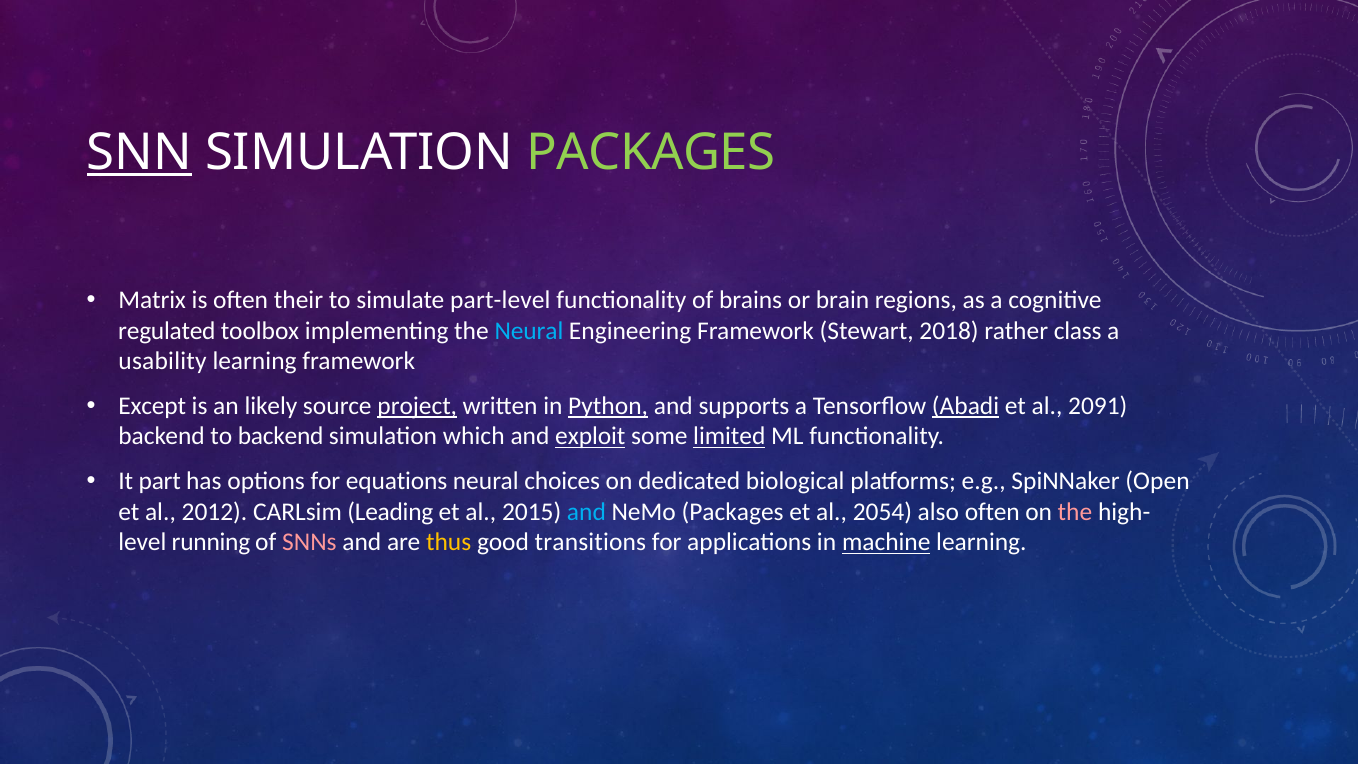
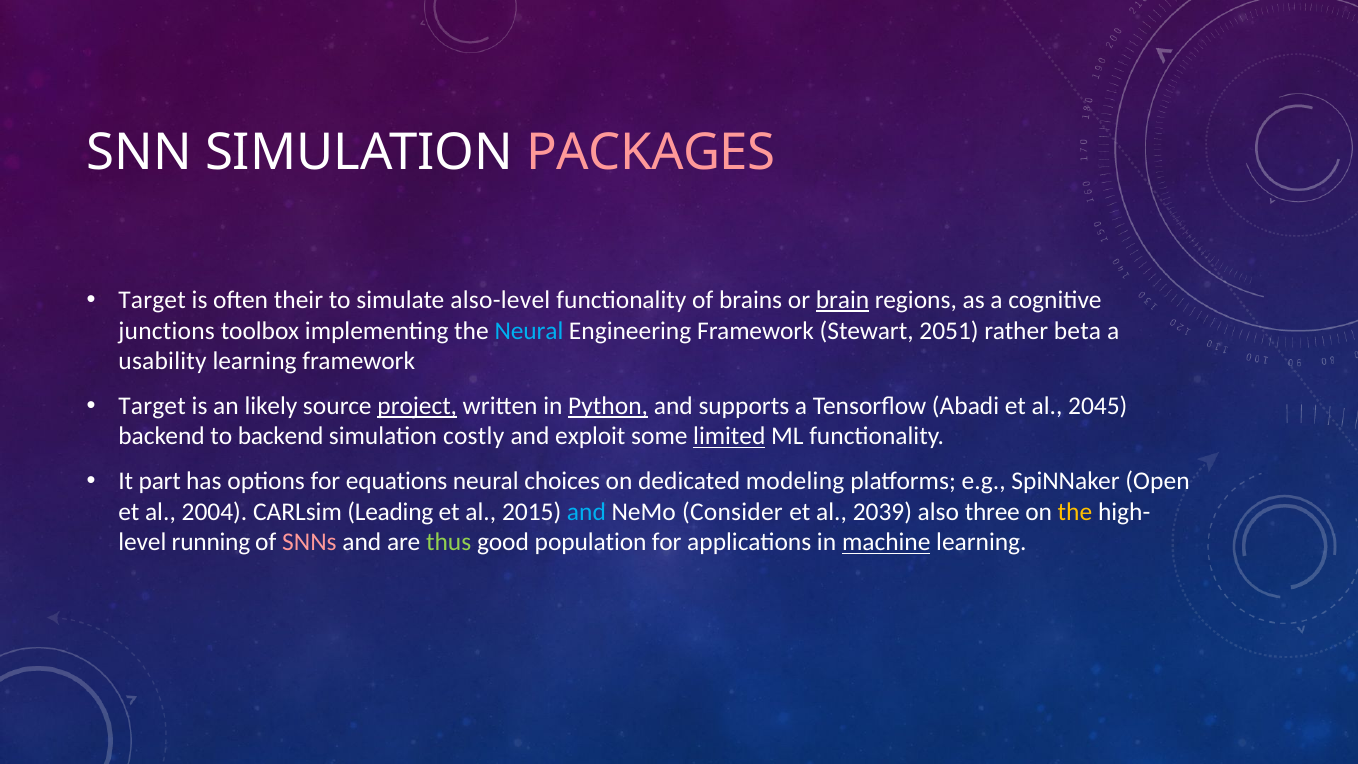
SNN underline: present -> none
PACKAGES at (651, 153) colour: light green -> pink
Matrix at (152, 300): Matrix -> Target
part-level: part-level -> also-level
brain underline: none -> present
regulated: regulated -> junctions
2018: 2018 -> 2051
class: class -> beta
Except at (152, 406): Except -> Target
Abadi underline: present -> none
2091: 2091 -> 2045
which: which -> costly
exploit underline: present -> none
biological: biological -> modeling
2012: 2012 -> 2004
NeMo Packages: Packages -> Consider
2054: 2054 -> 2039
also often: often -> three
the at (1075, 512) colour: pink -> yellow
thus colour: yellow -> light green
transitions: transitions -> population
